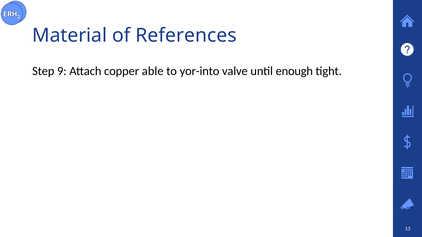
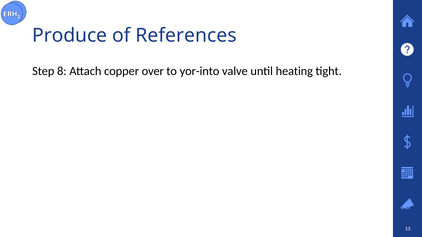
Material: Material -> Produce
9: 9 -> 8
able: able -> over
enough: enough -> heating
